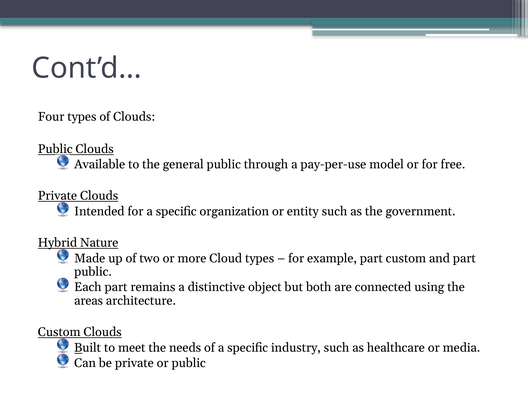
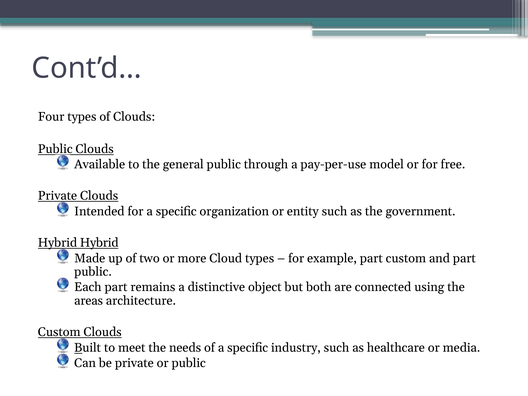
Hybrid Nature: Nature -> Hybrid
